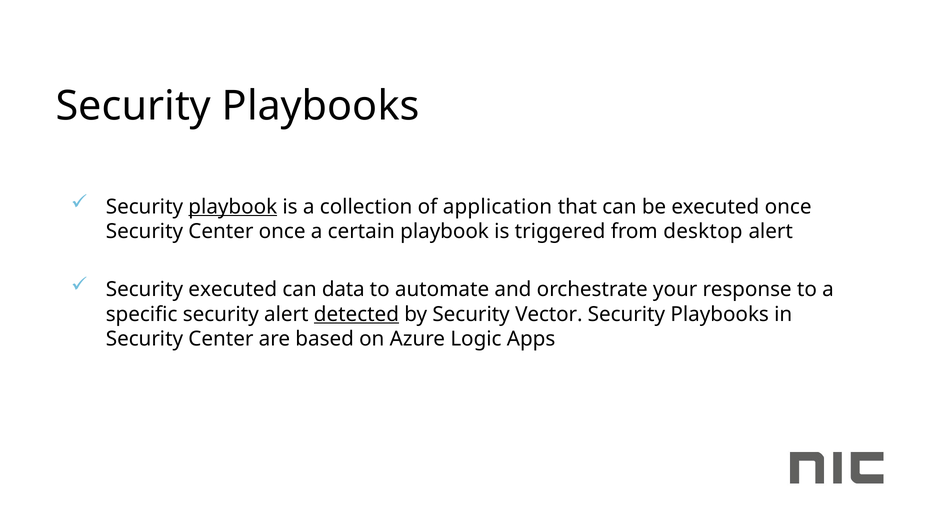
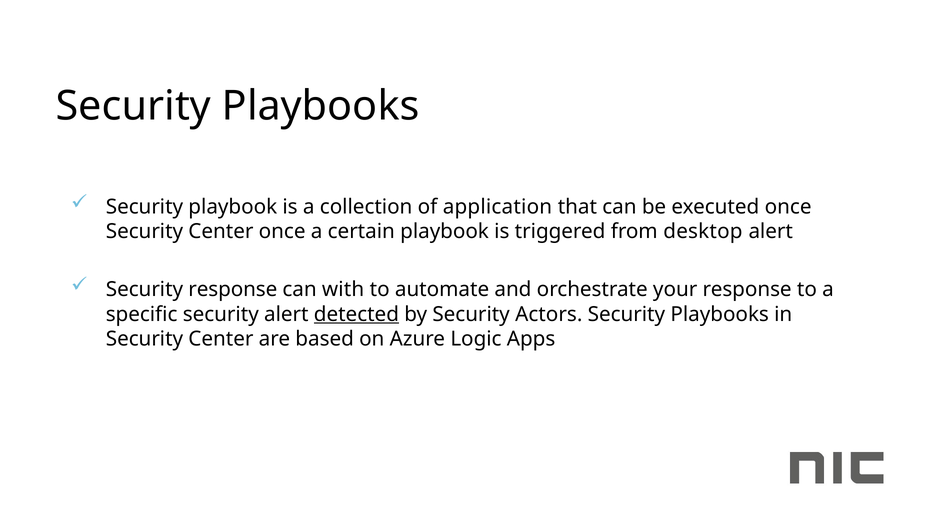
playbook at (233, 207) underline: present -> none
Security executed: executed -> response
data: data -> with
Vector: Vector -> Actors
